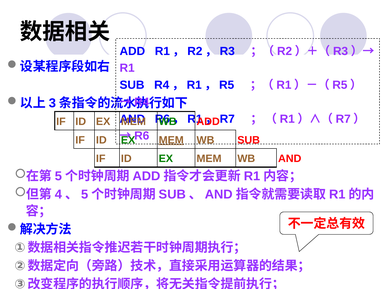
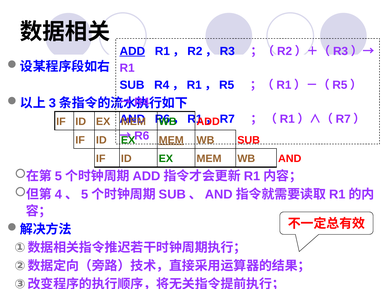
ADD at (132, 51) underline: none -> present
